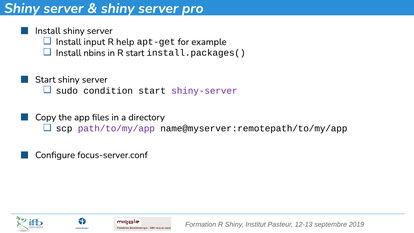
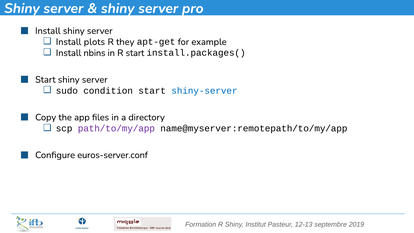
input: input -> plots
help: help -> they
shiny-server colour: purple -> blue
focus-server.conf: focus-server.conf -> euros-server.conf
